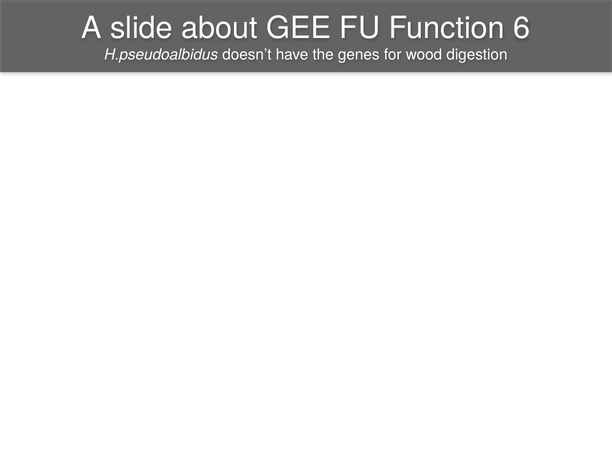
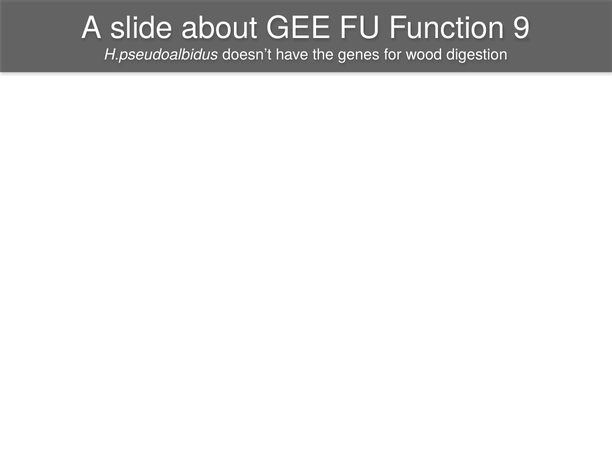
6: 6 -> 9
